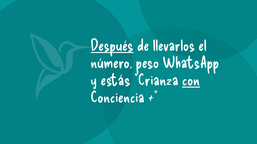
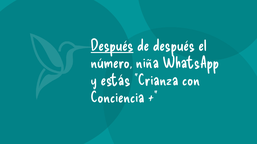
de llevarlos: llevarlos -> después
peso: peso -> niña
con underline: present -> none
